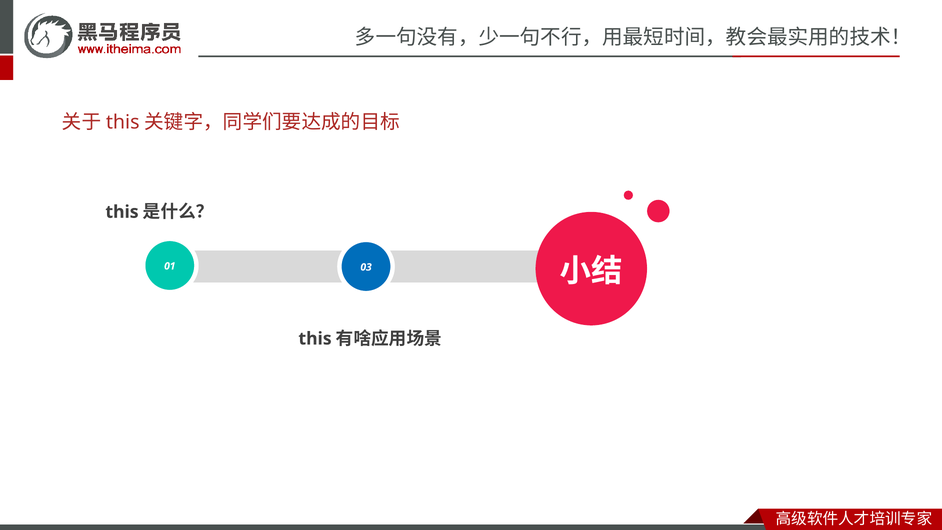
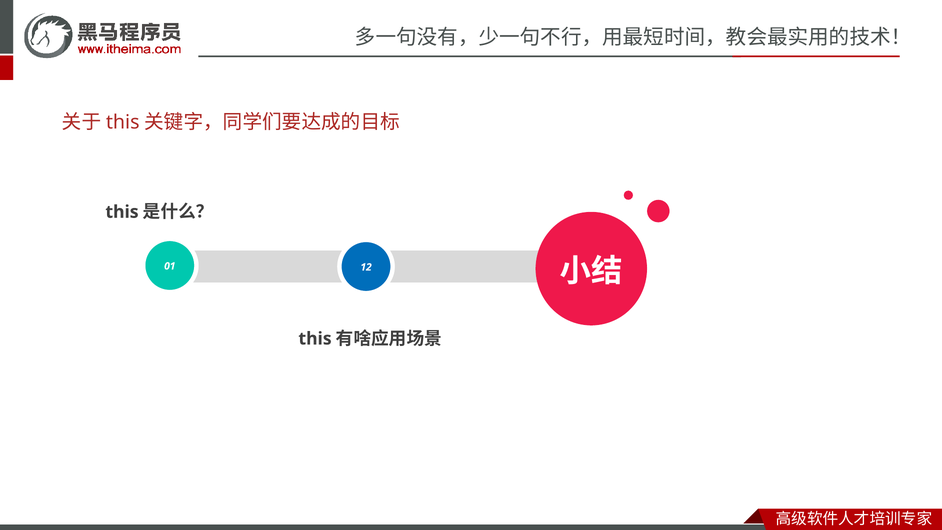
03: 03 -> 12
